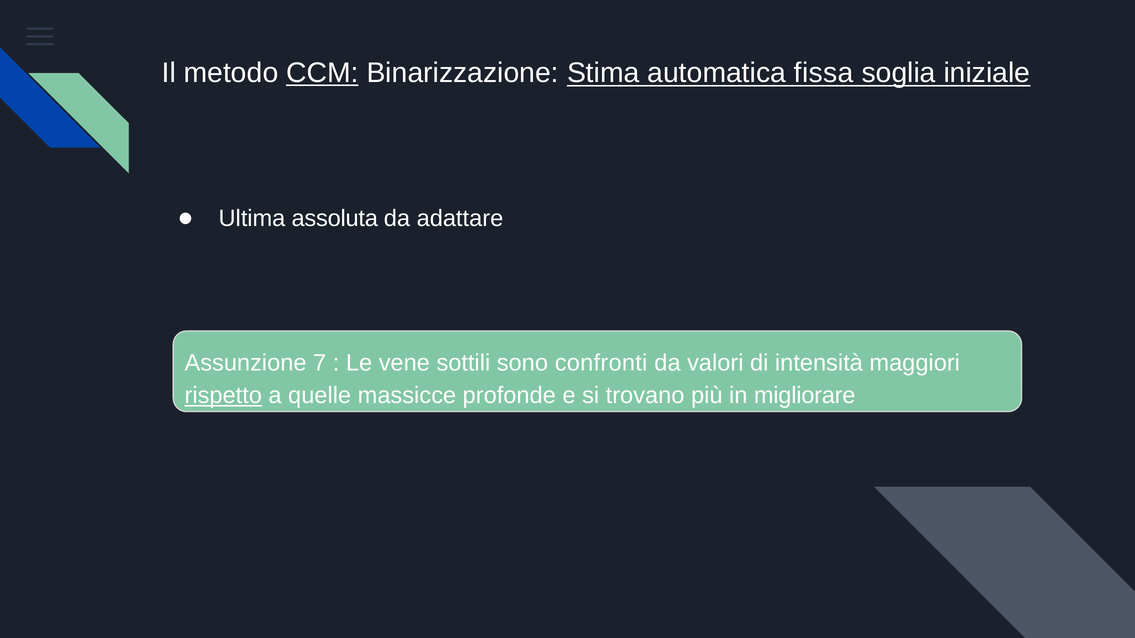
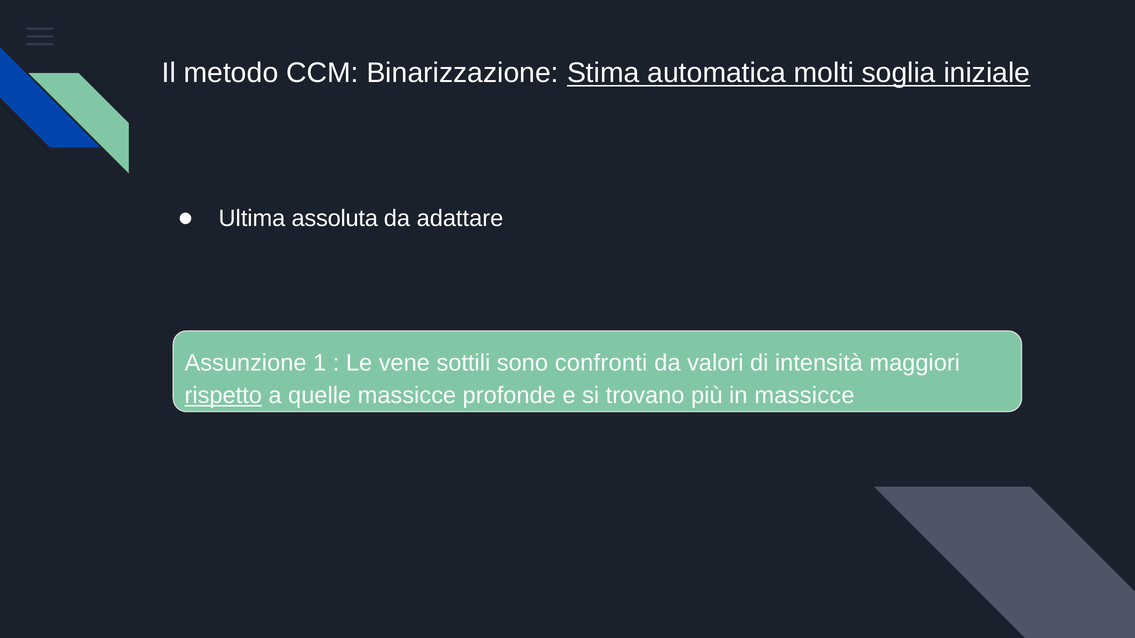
CCM underline: present -> none
fissa: fissa -> molti
7: 7 -> 1
in migliorare: migliorare -> massicce
